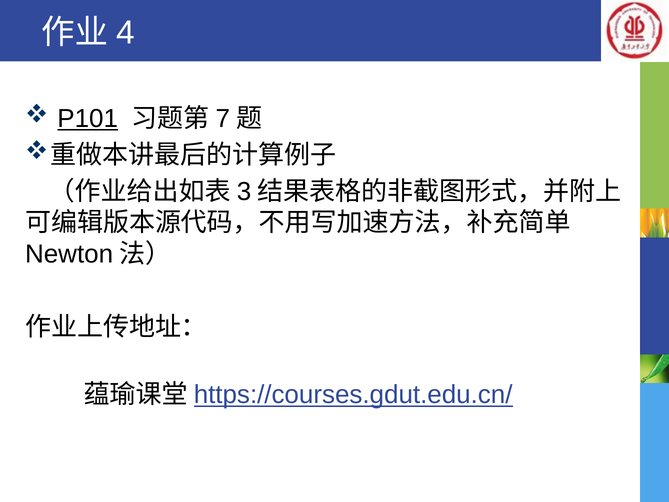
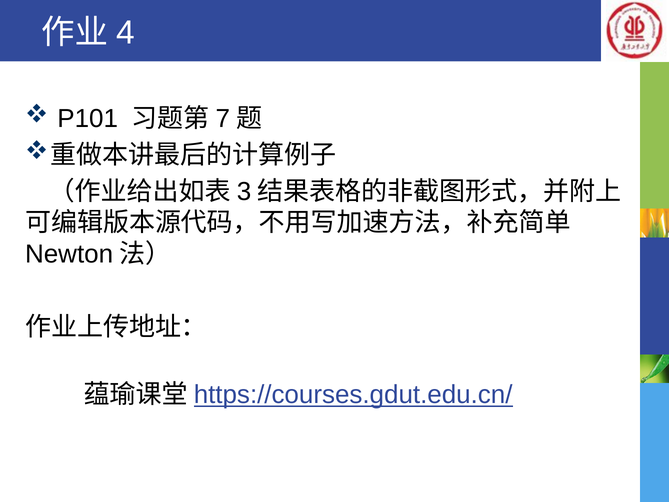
P101 underline: present -> none
